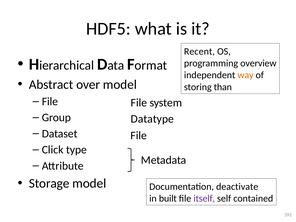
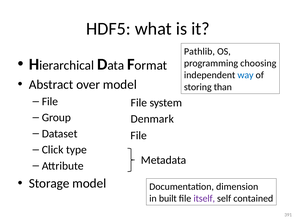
Recent: Recent -> Pathlib
overview: overview -> choosing
way colour: orange -> blue
Datatype: Datatype -> Denmark
deactivate: deactivate -> dimension
